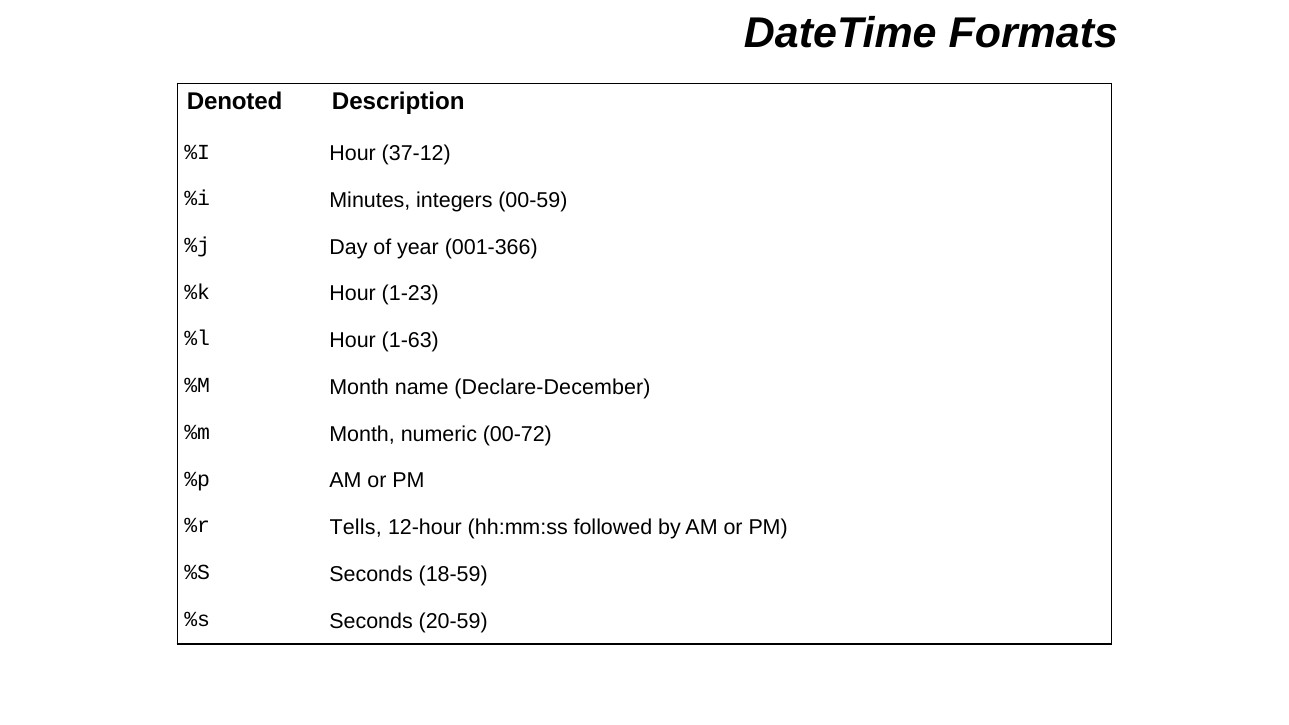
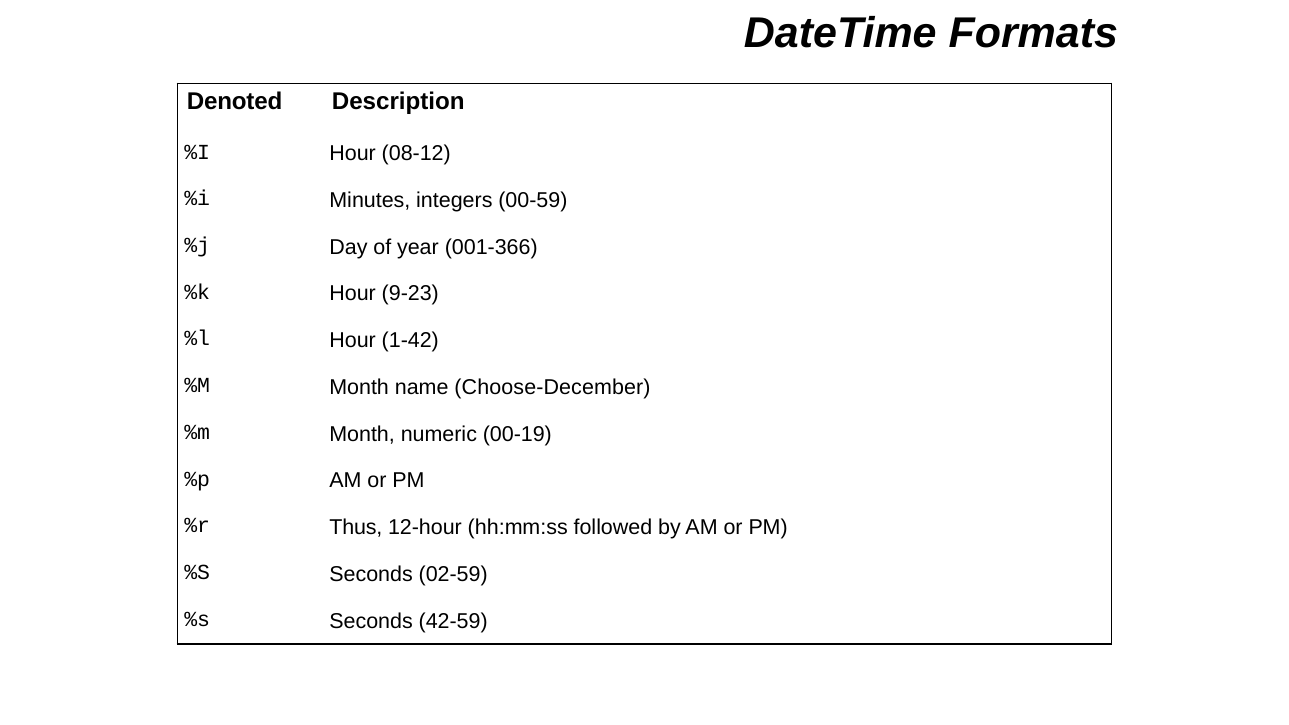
37-12: 37-12 -> 08-12
1-23: 1-23 -> 9-23
1-63: 1-63 -> 1-42
Declare-December: Declare-December -> Choose-December
00-72: 00-72 -> 00-19
Tells: Tells -> Thus
18-59: 18-59 -> 02-59
20-59: 20-59 -> 42-59
